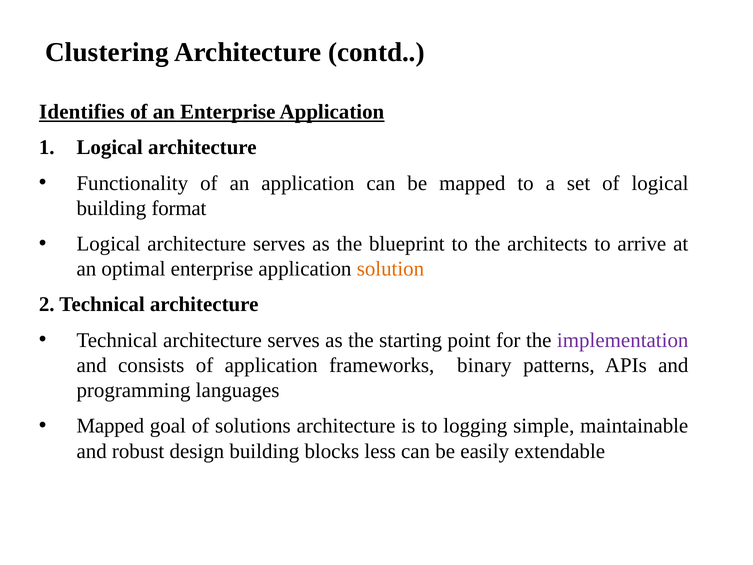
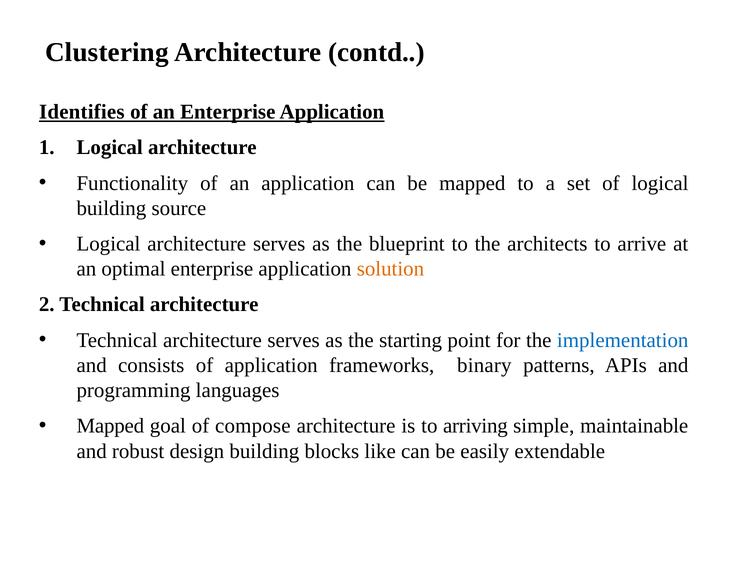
format: format -> source
implementation colour: purple -> blue
solutions: solutions -> compose
logging: logging -> arriving
less: less -> like
